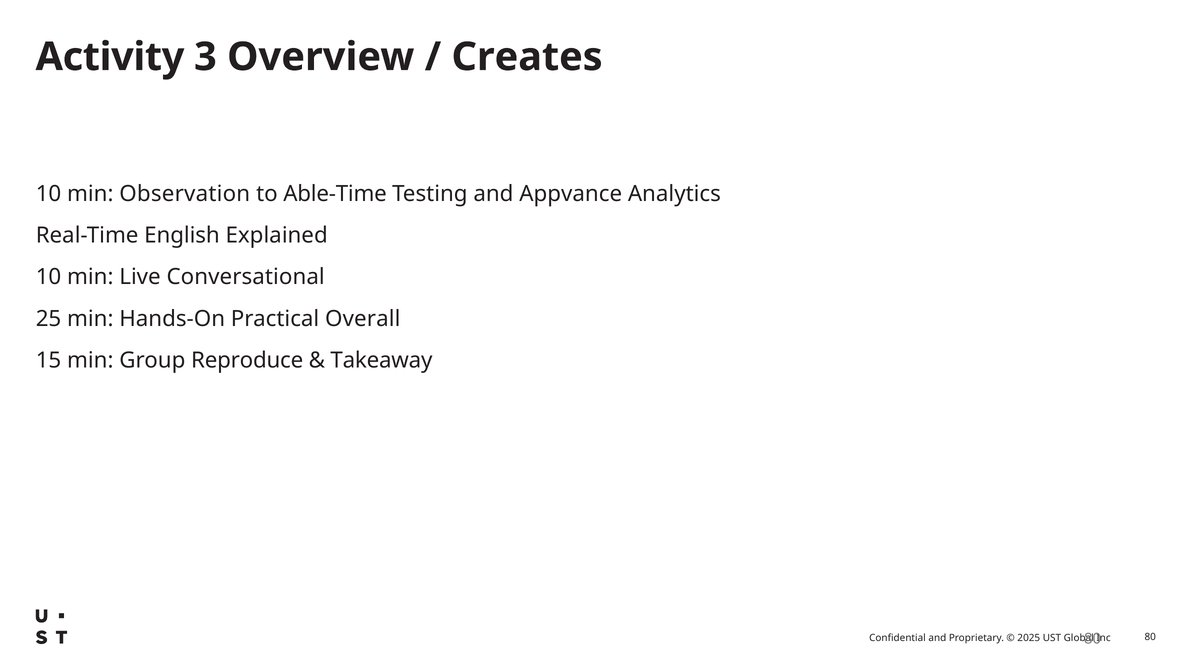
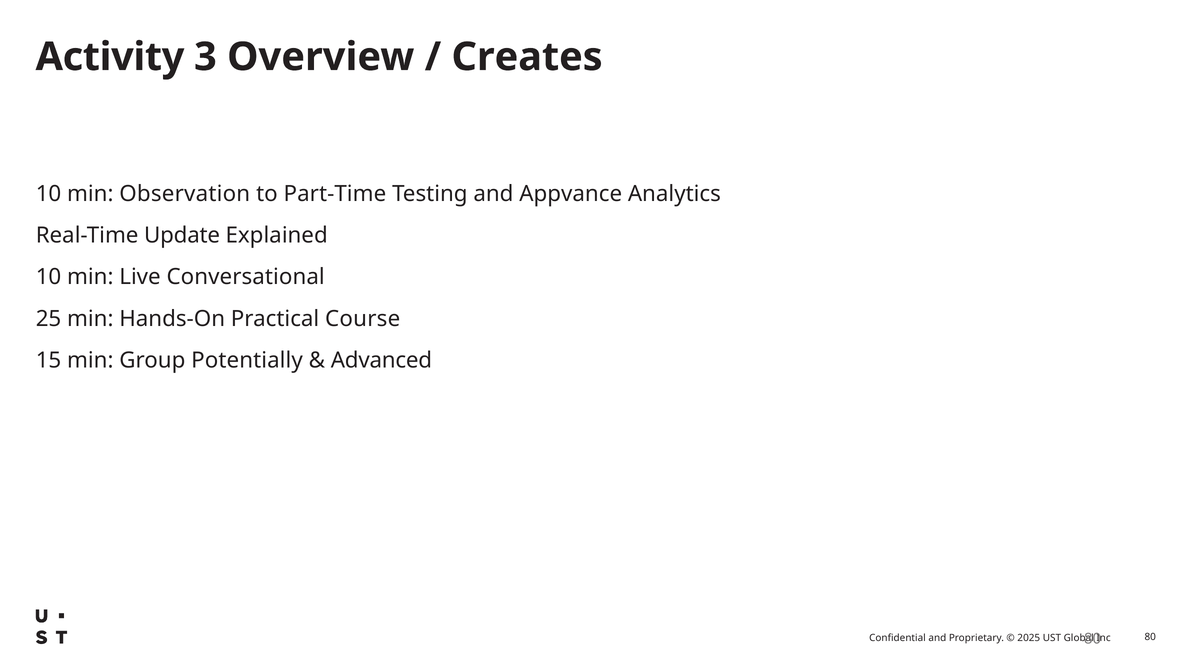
Able-Time: Able-Time -> Part-Time
English: English -> Update
Overall: Overall -> Course
Reproduce: Reproduce -> Potentially
Takeaway: Takeaway -> Advanced
